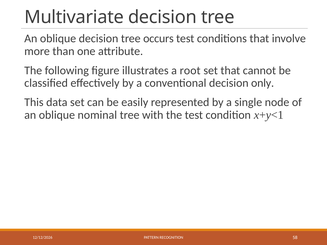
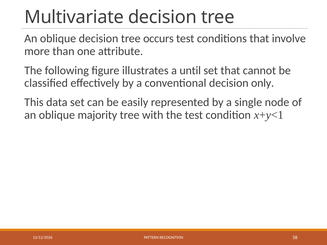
root: root -> until
nominal: nominal -> majority
